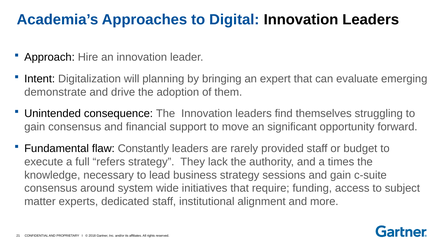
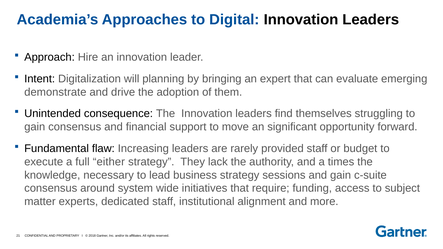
Constantly: Constantly -> Increasing
refers: refers -> either
